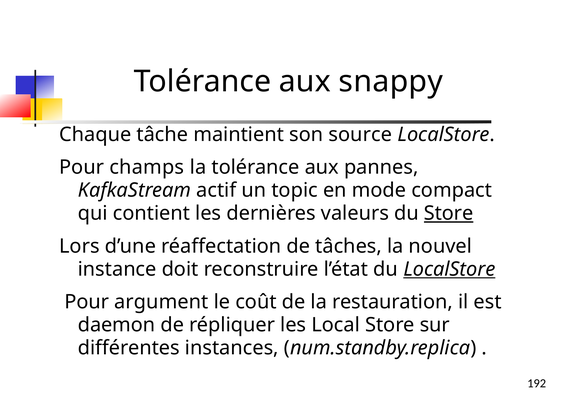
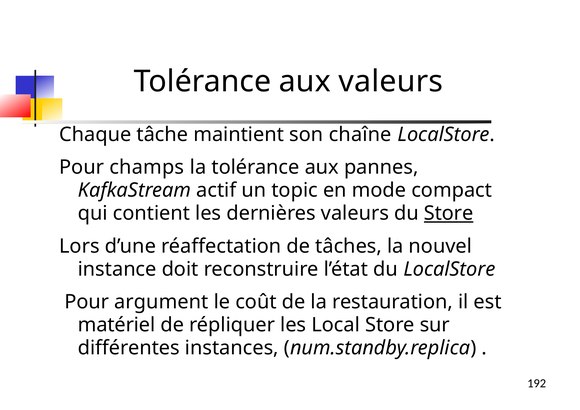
aux snappy: snappy -> valeurs
source: source -> chaîne
LocalStore at (449, 269) underline: present -> none
daemon: daemon -> matériel
